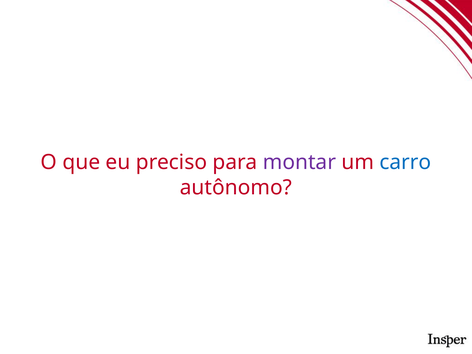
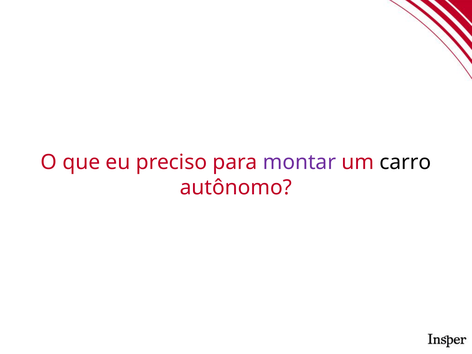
carro colour: blue -> black
